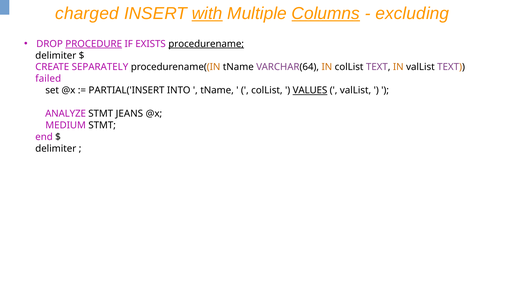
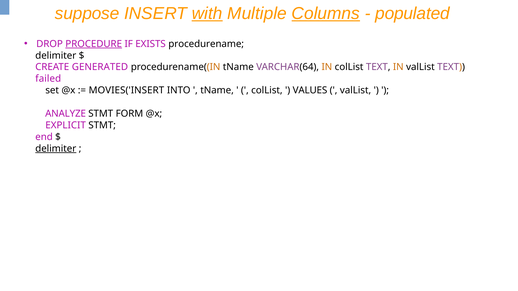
charged: charged -> suppose
excluding: excluding -> populated
procedurename underline: present -> none
SEPARATELY: SEPARATELY -> GENERATED
PARTIAL('INSERT: PARTIAL('INSERT -> MOVIES('INSERT
VALUES underline: present -> none
JEANS: JEANS -> FORM
MEDIUM: MEDIUM -> EXPLICIT
delimiter at (56, 149) underline: none -> present
